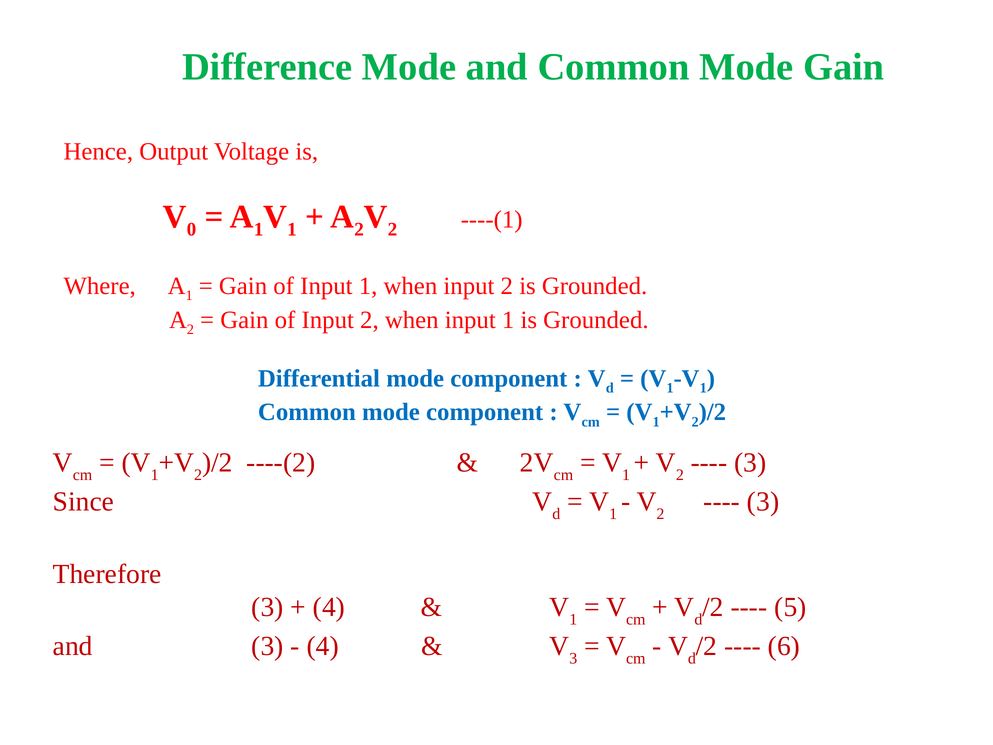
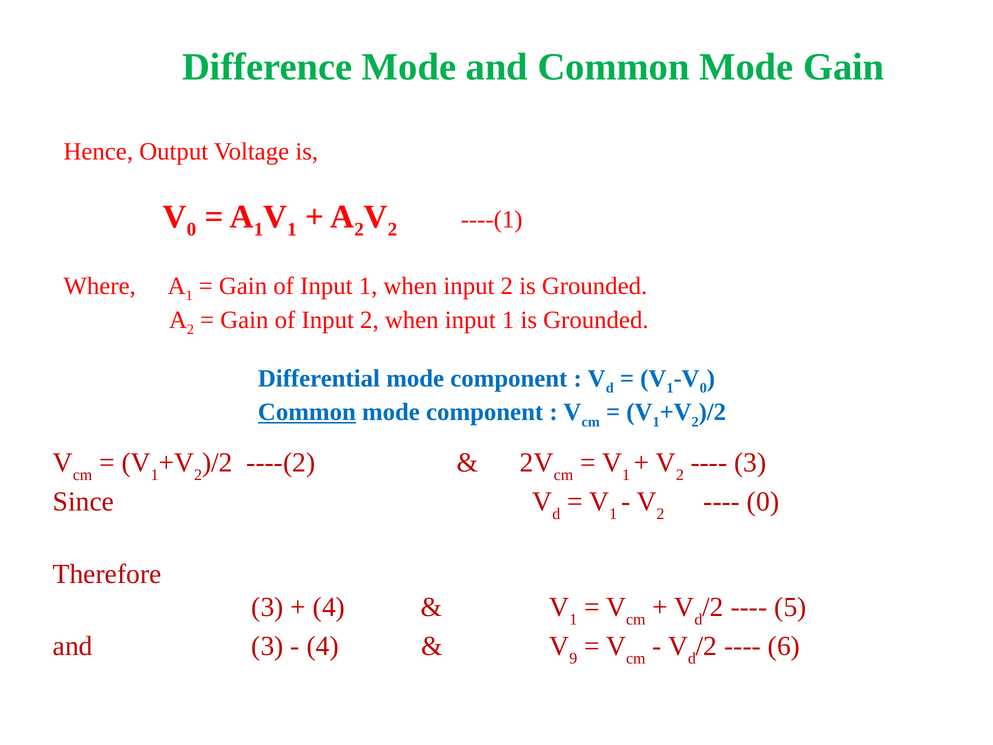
1 at (703, 388): 1 -> 0
Common at (307, 412) underline: none -> present
3 at (763, 502): 3 -> 0
3 at (573, 658): 3 -> 9
